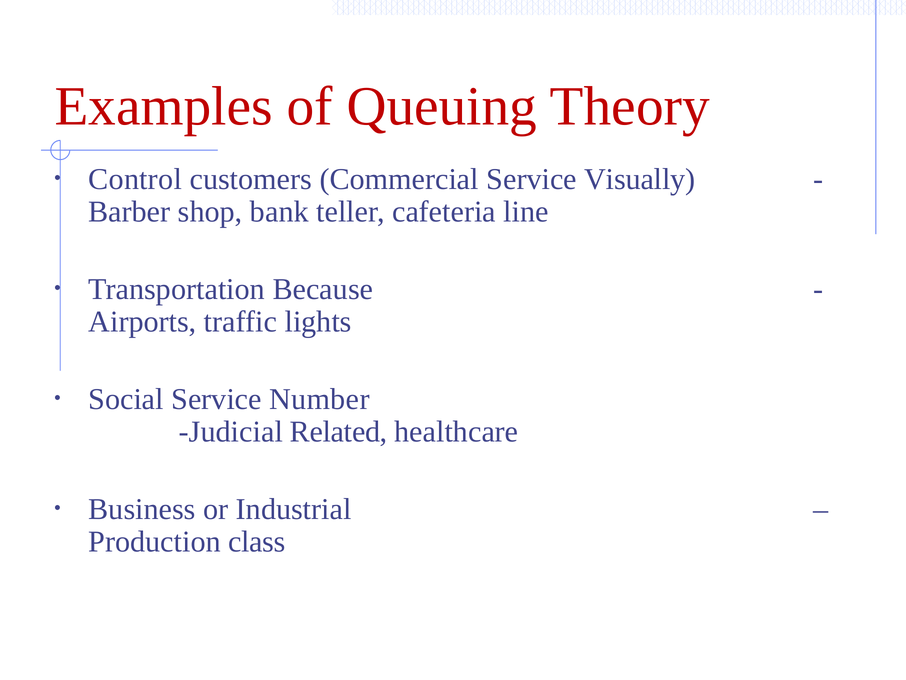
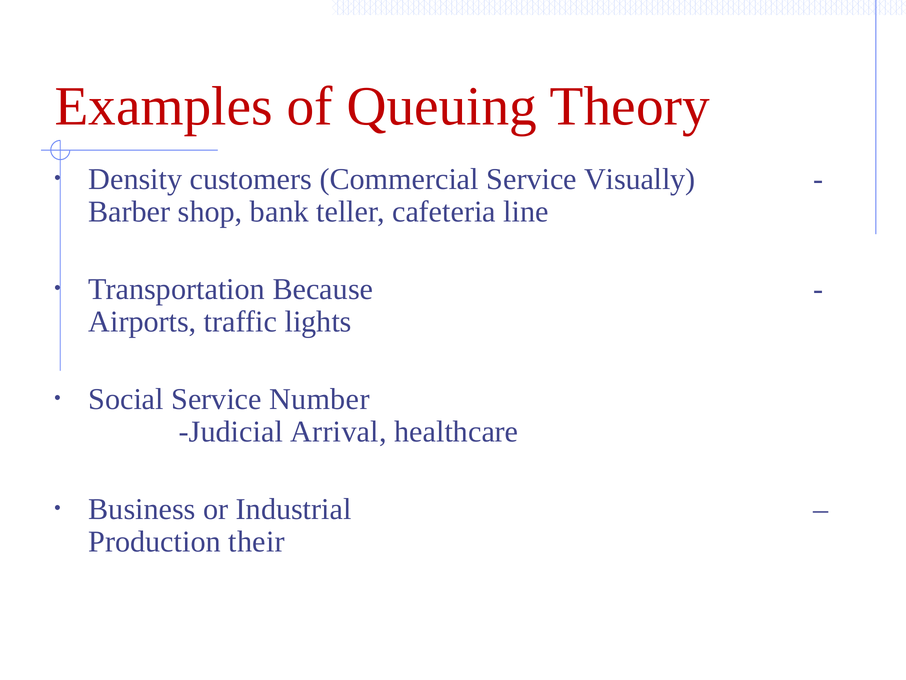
Control: Control -> Density
Related: Related -> Arrival
class: class -> their
